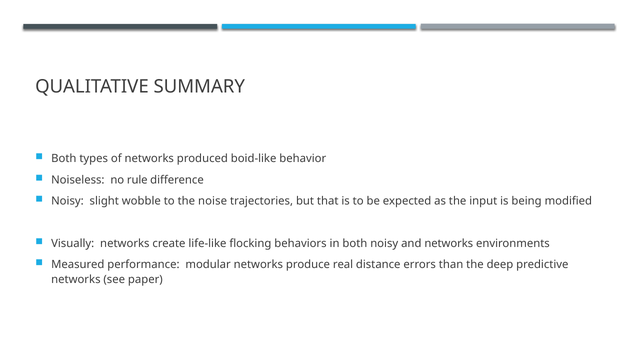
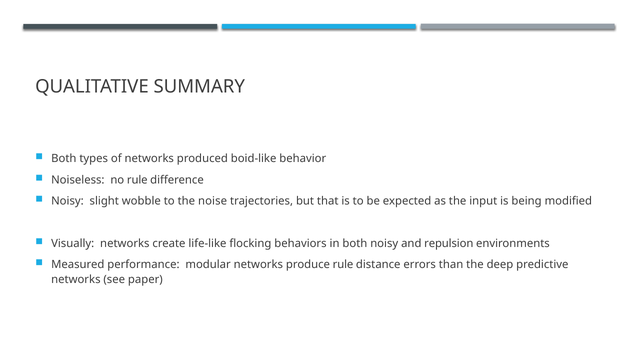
and networks: networks -> repulsion
produce real: real -> rule
